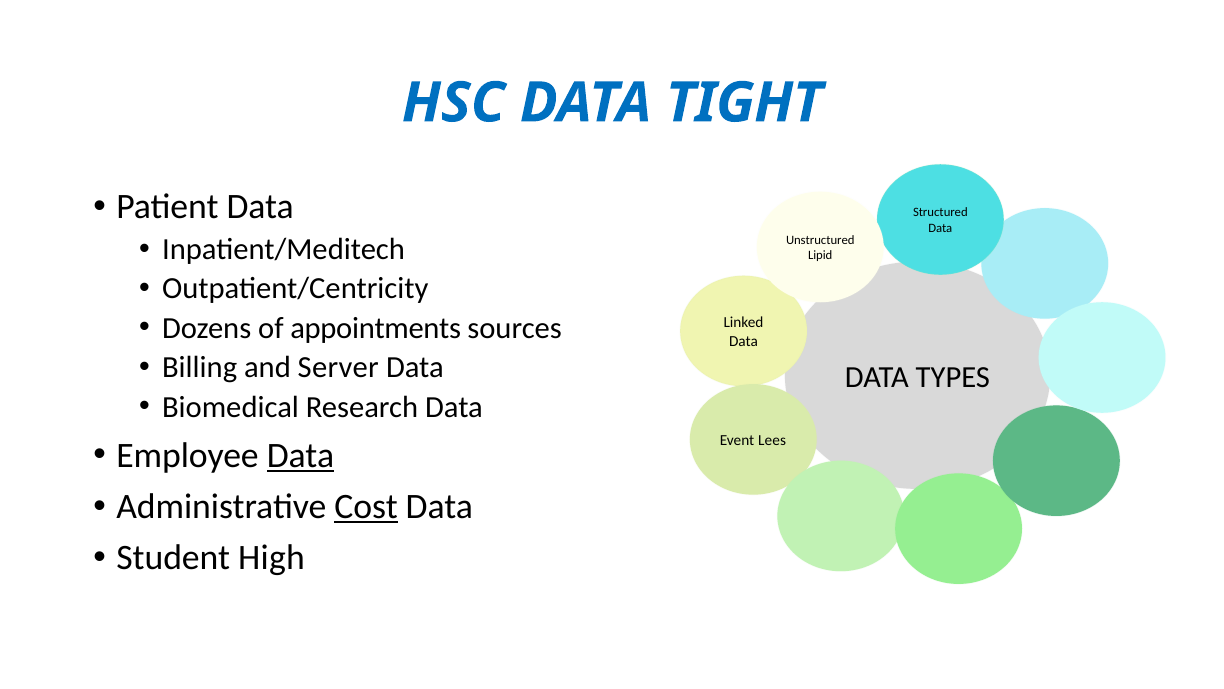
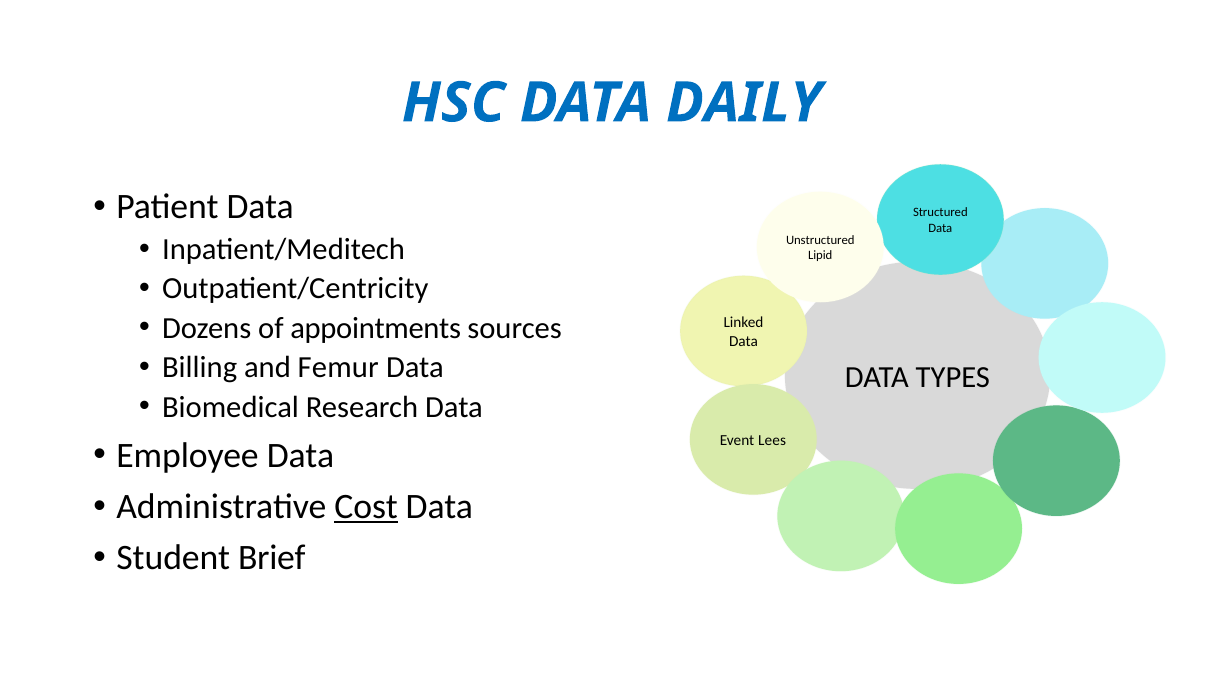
TIGHT: TIGHT -> DAILY
Server: Server -> Femur
Data at (301, 455) underline: present -> none
High: High -> Brief
